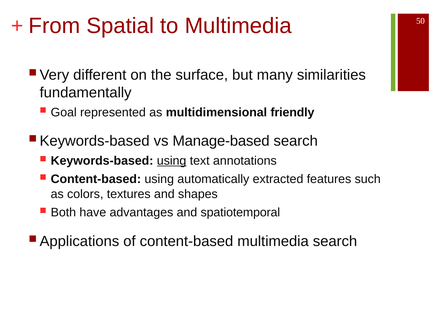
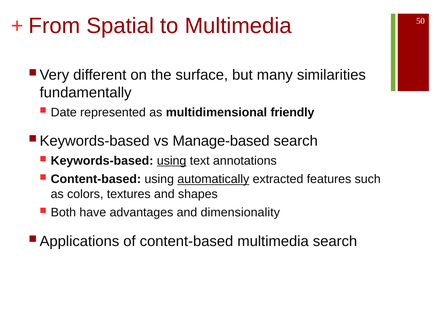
Goal: Goal -> Date
automatically underline: none -> present
spatiotemporal: spatiotemporal -> dimensionality
